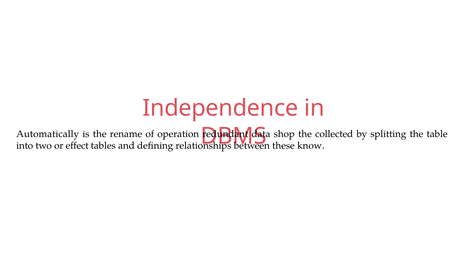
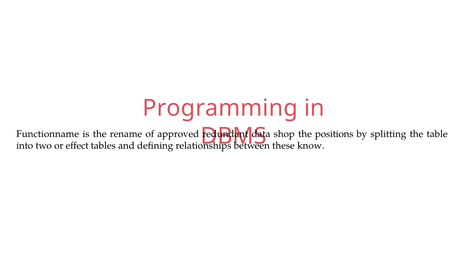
Independence: Independence -> Programming
Automatically: Automatically -> Functionname
operation: operation -> approved
collected: collected -> positions
